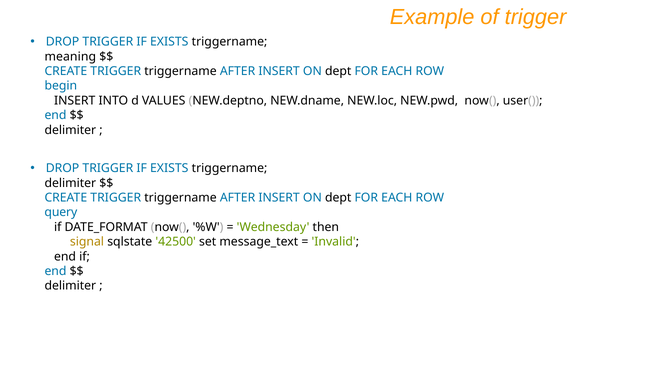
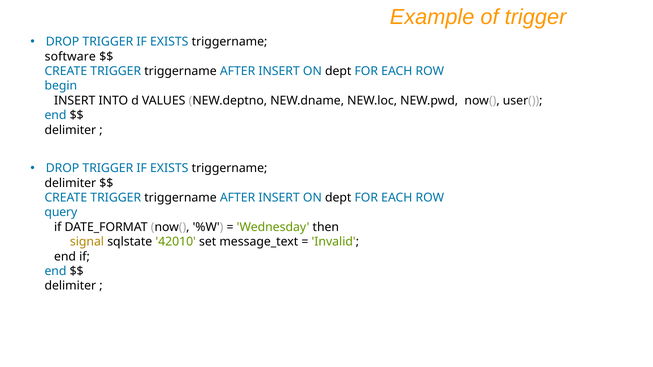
meaning: meaning -> software
42500: 42500 -> 42010
